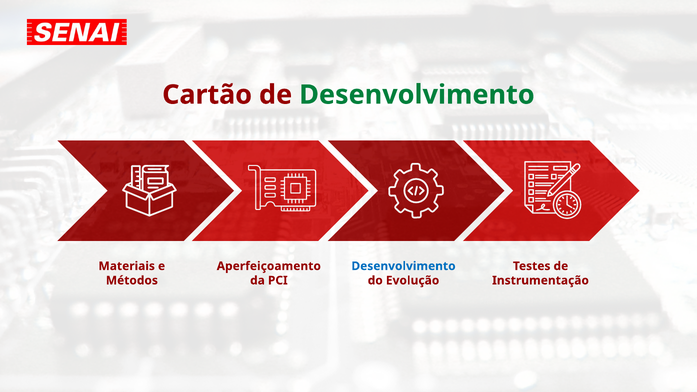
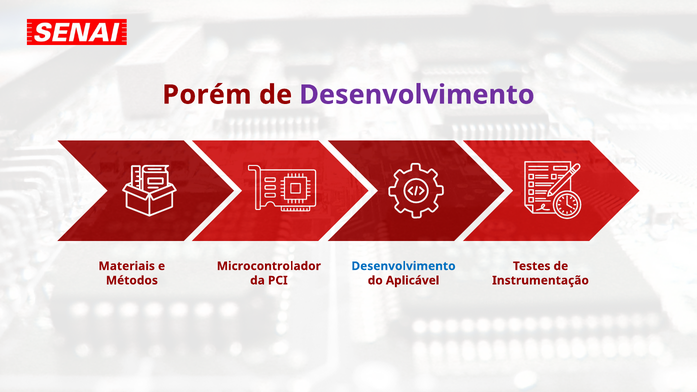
Cartão: Cartão -> Porém
Desenvolvimento at (417, 95) colour: green -> purple
Aperfeiçoamento: Aperfeiçoamento -> Microcontrolador
Evolução: Evolução -> Aplicável
